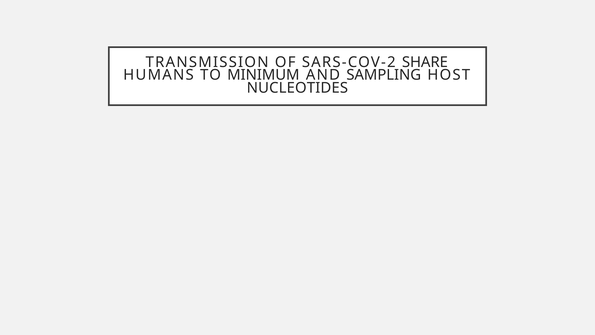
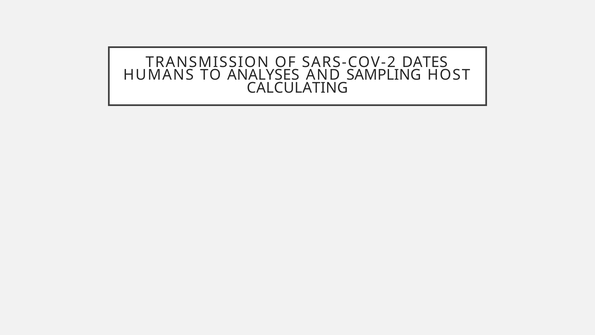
SHARE: SHARE -> DATES
MINIMUM: MINIMUM -> ANALYSES
NUCLEOTIDES: NUCLEOTIDES -> CALCULATING
